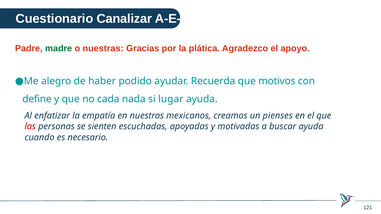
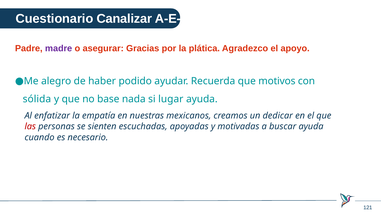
madre colour: green -> purple
o nuestras: nuestras -> asegurar
define: define -> sólida
cada: cada -> base
pienses: pienses -> dedicar
